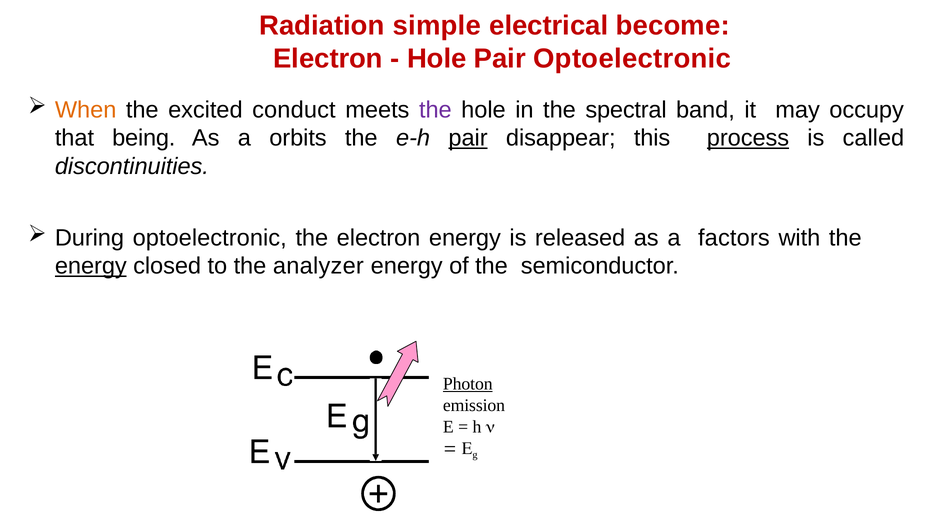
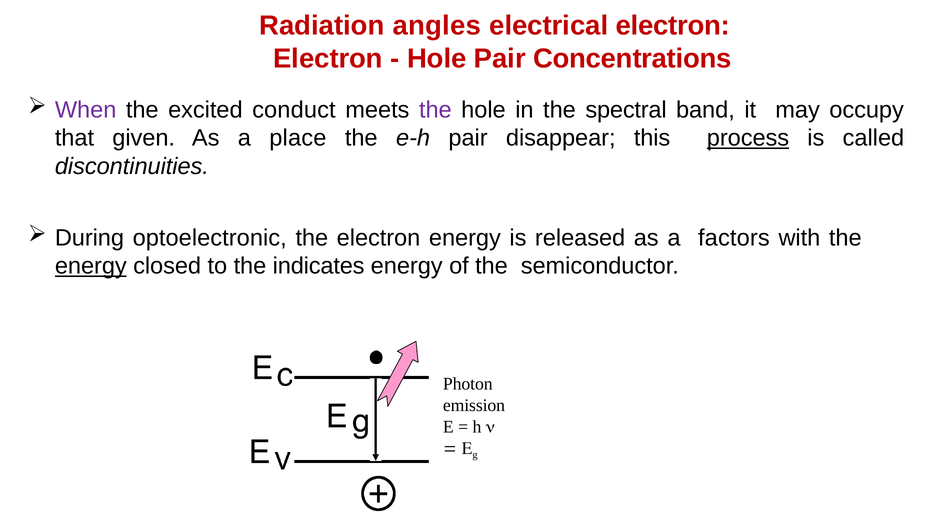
simple: simple -> angles
electrical become: become -> electron
Pair Optoelectronic: Optoelectronic -> Concentrations
When colour: orange -> purple
being: being -> given
orbits: orbits -> place
pair at (468, 138) underline: present -> none
analyzer: analyzer -> indicates
Photon underline: present -> none
